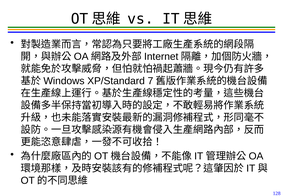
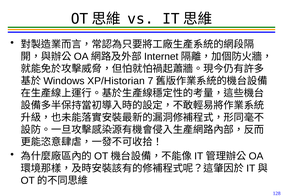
XP/Standard: XP/Standard -> XP/Historian
